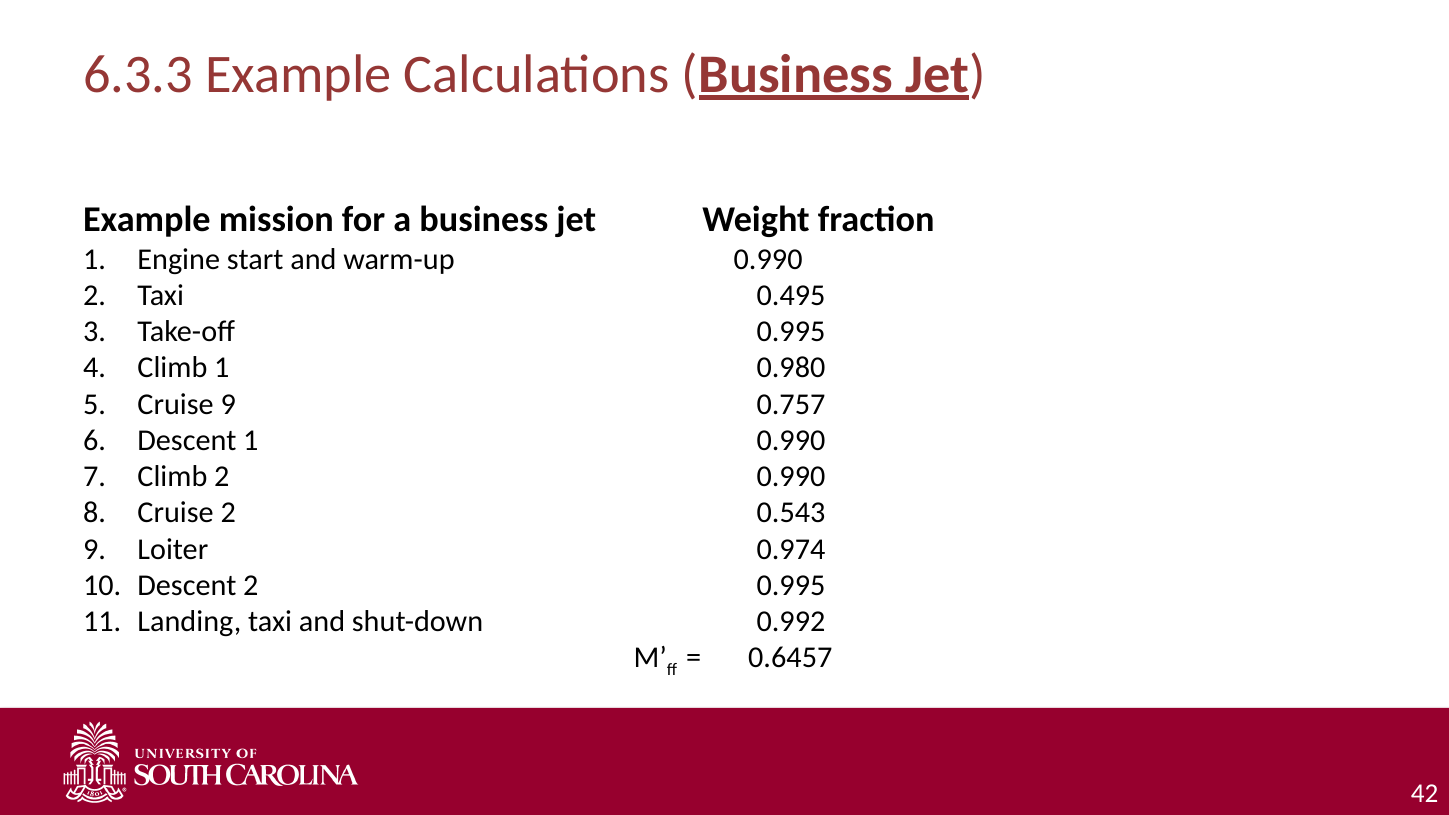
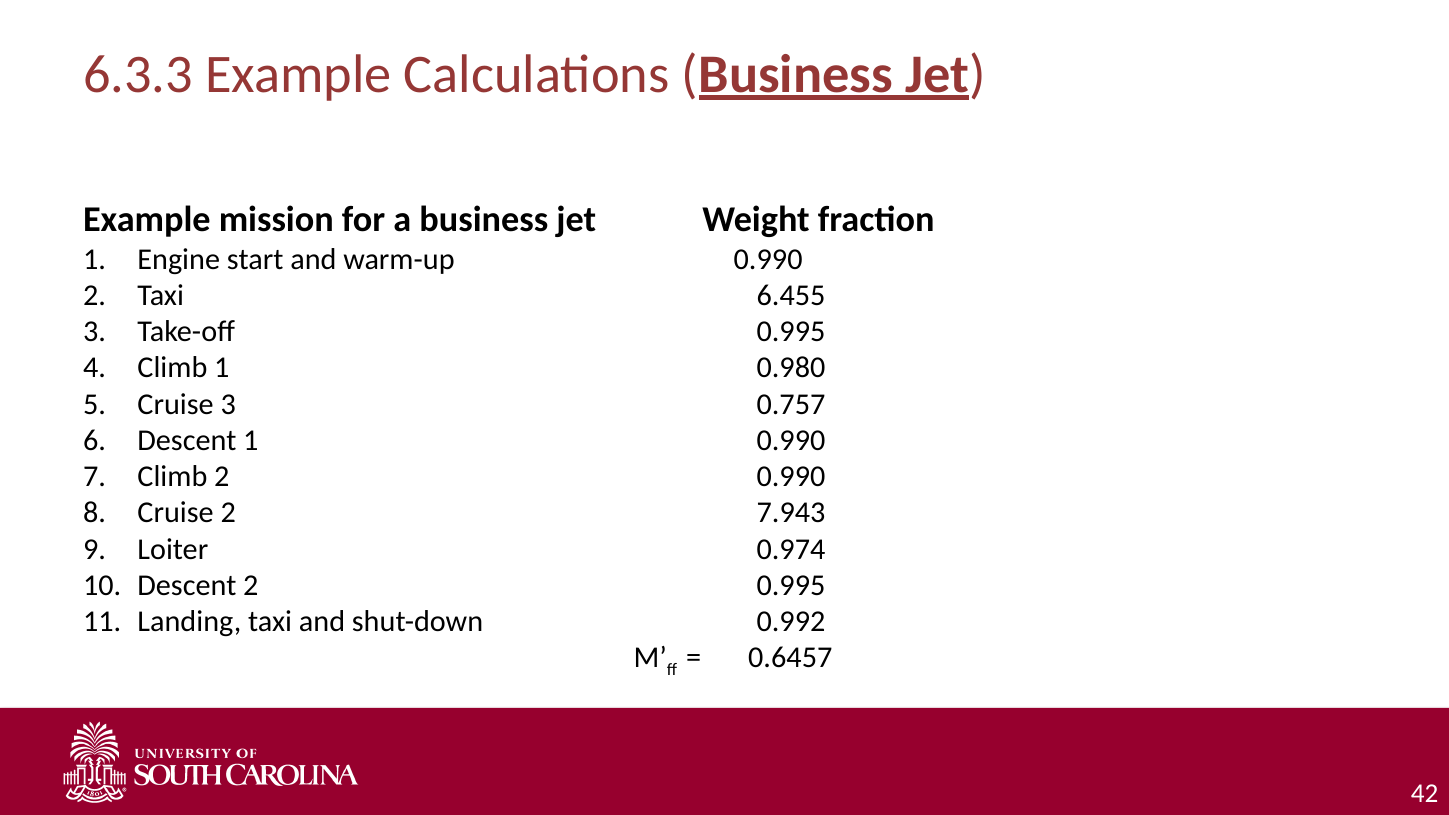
0.495: 0.495 -> 6.455
Cruise 9: 9 -> 3
0.543: 0.543 -> 7.943
